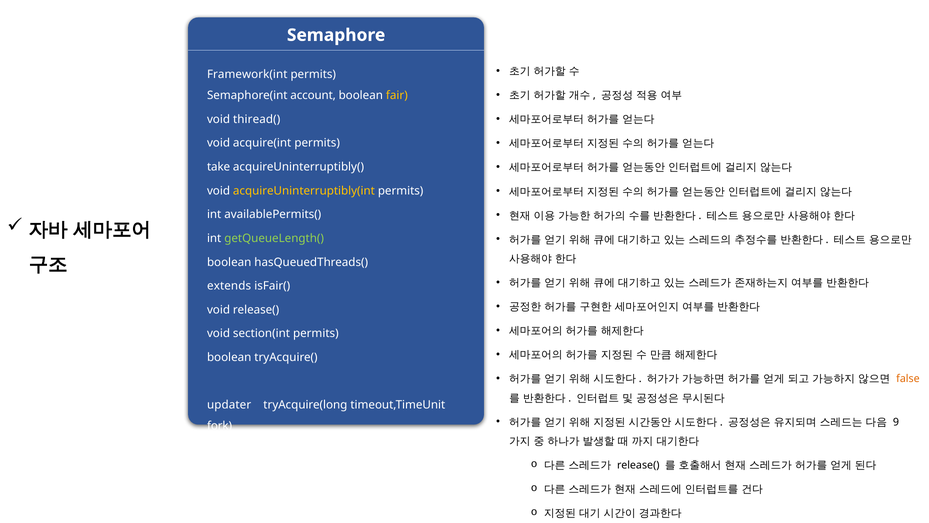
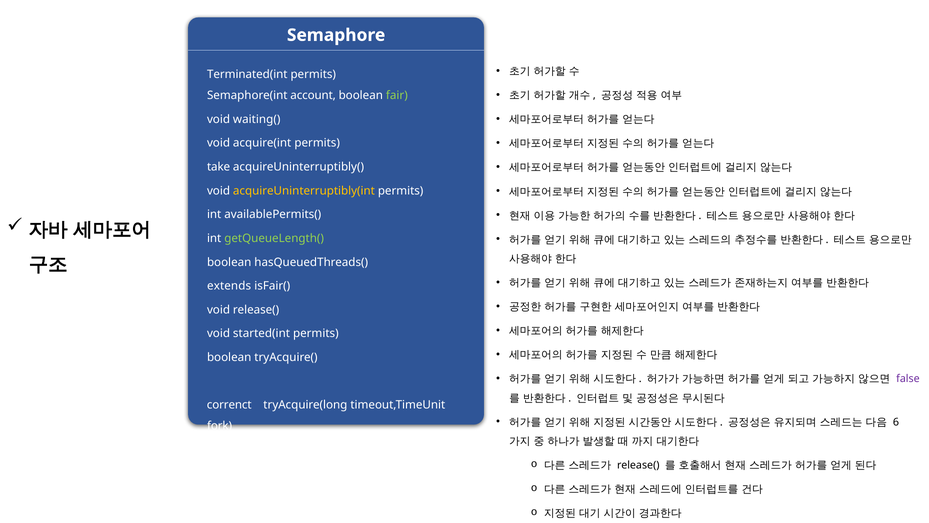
Framework(int: Framework(int -> Terminated(int
fair colour: yellow -> light green
thiread(: thiread( -> waiting(
section(int: section(int -> started(int
false colour: orange -> purple
updater: updater -> correnct
9: 9 -> 6
